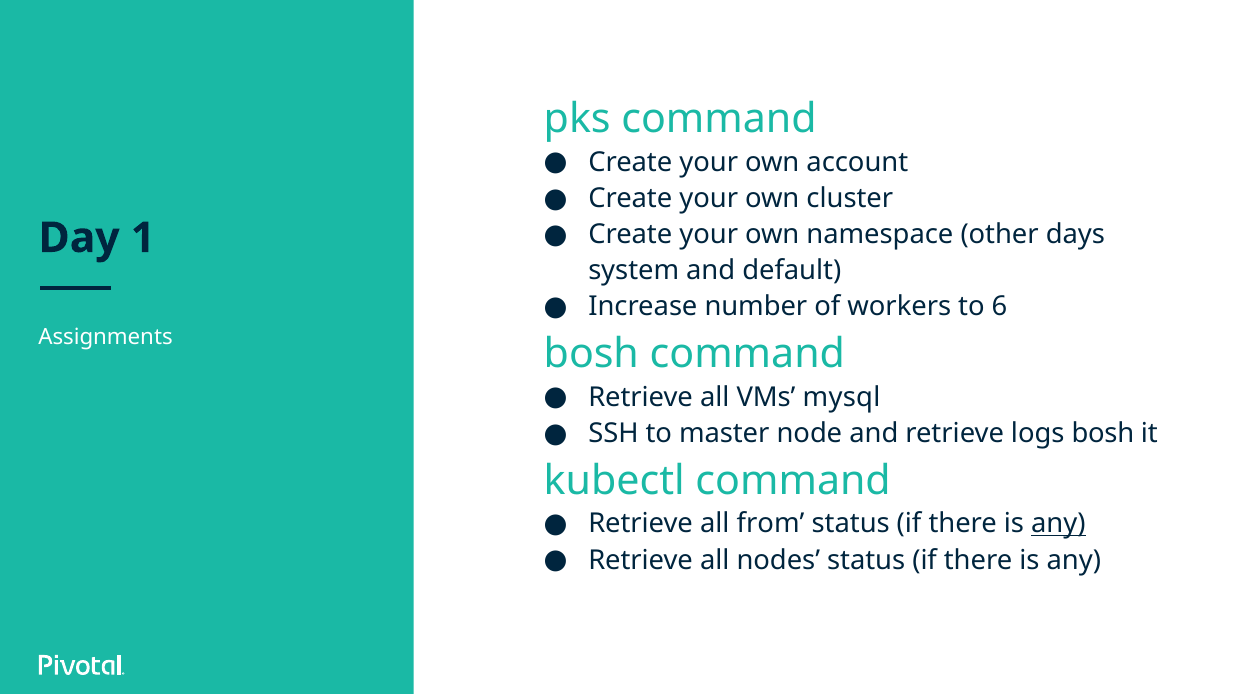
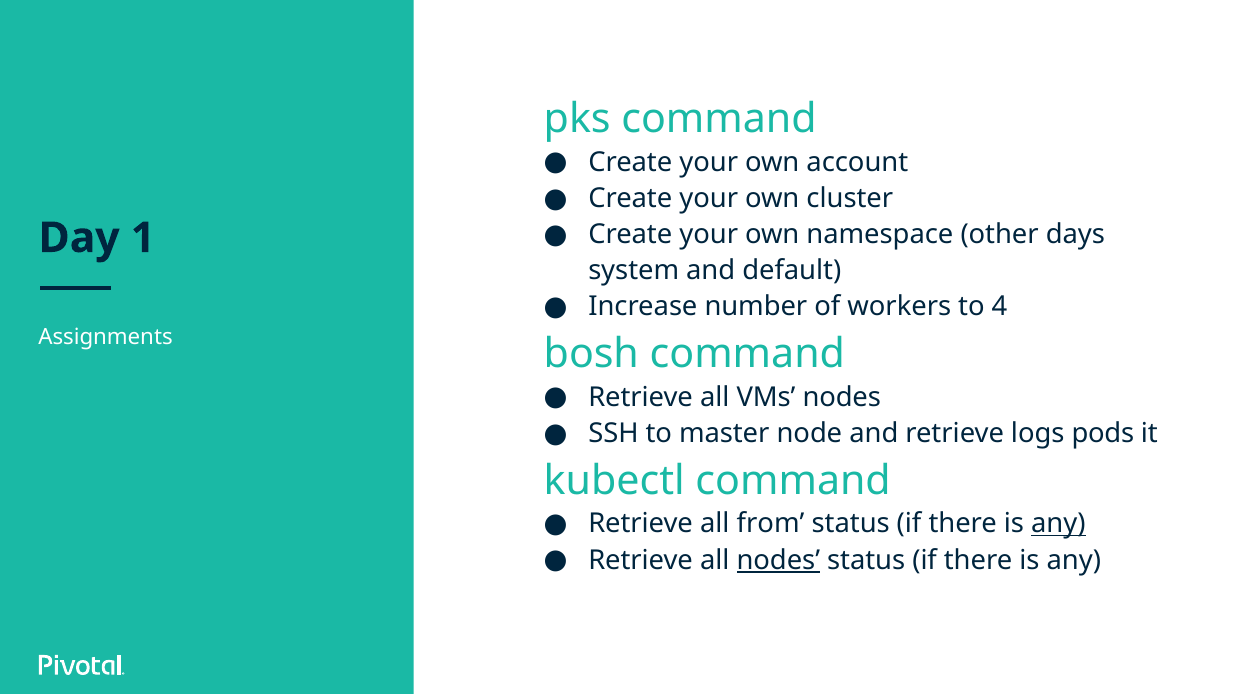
6: 6 -> 4
VMs mysql: mysql -> nodes
logs bosh: bosh -> pods
nodes at (778, 560) underline: none -> present
